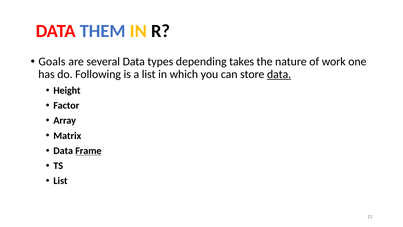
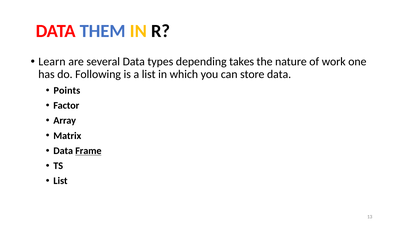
Goals: Goals -> Learn
data at (279, 74) underline: present -> none
Height: Height -> Points
